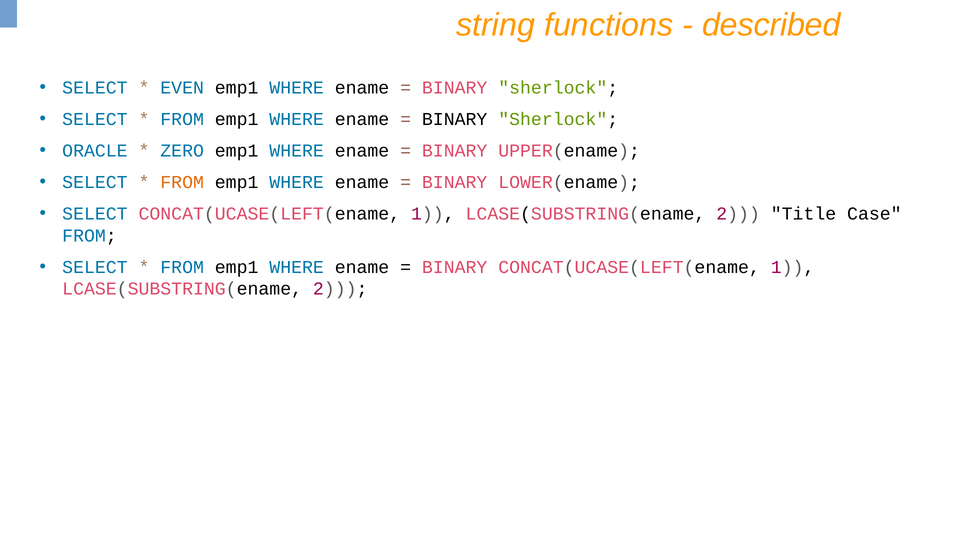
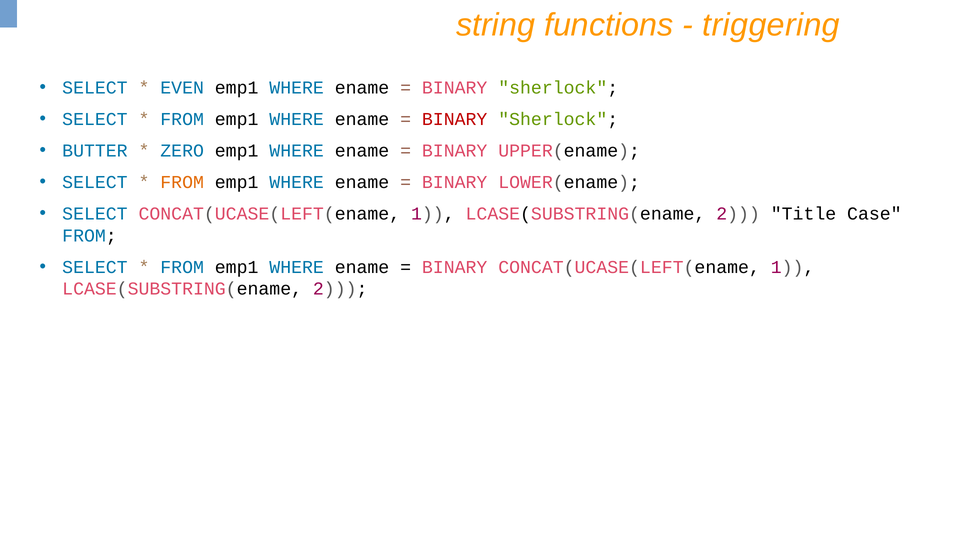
described: described -> triggering
BINARY at (455, 119) colour: black -> red
ORACLE: ORACLE -> BUTTER
